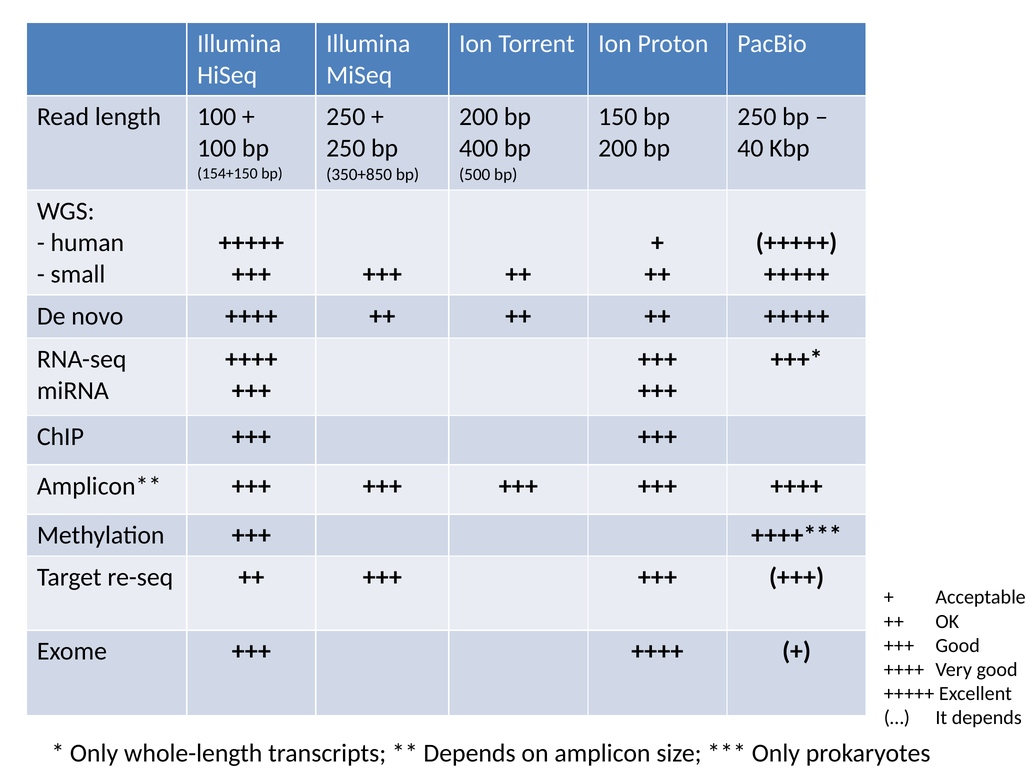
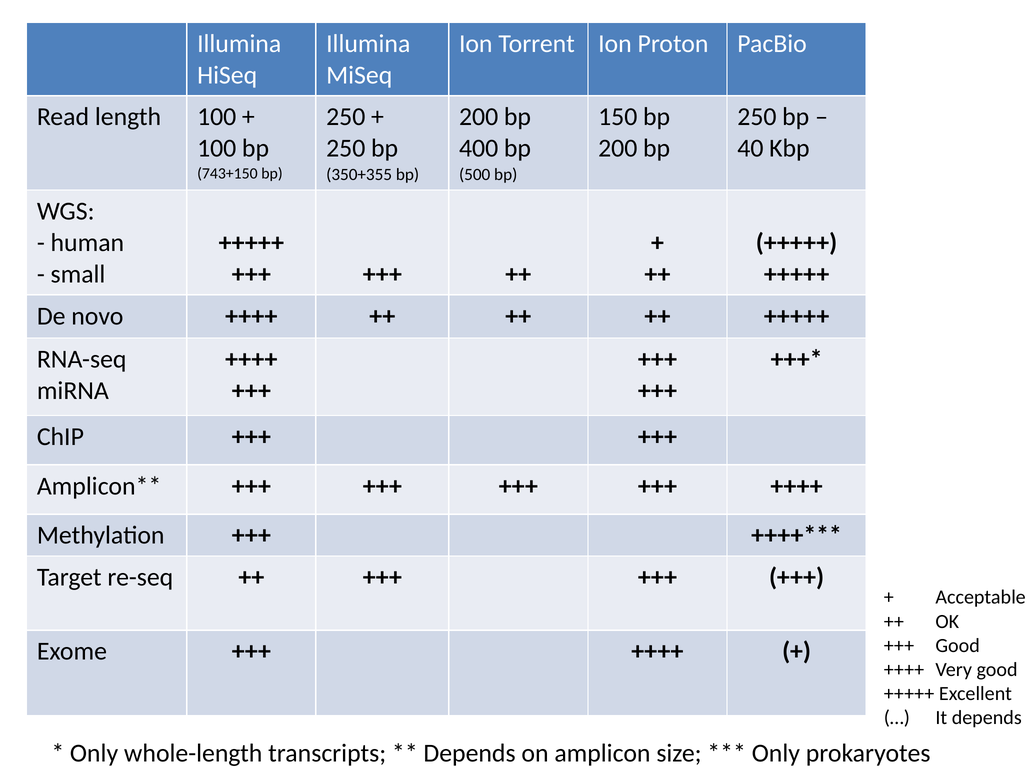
154+150: 154+150 -> 743+150
350+850: 350+850 -> 350+355
